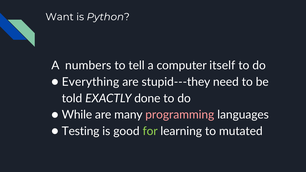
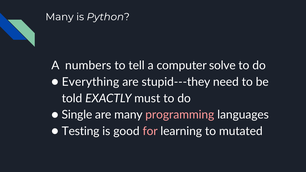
Want at (60, 17): Want -> Many
itself: itself -> solve
done: done -> must
While: While -> Single
for colour: light green -> pink
